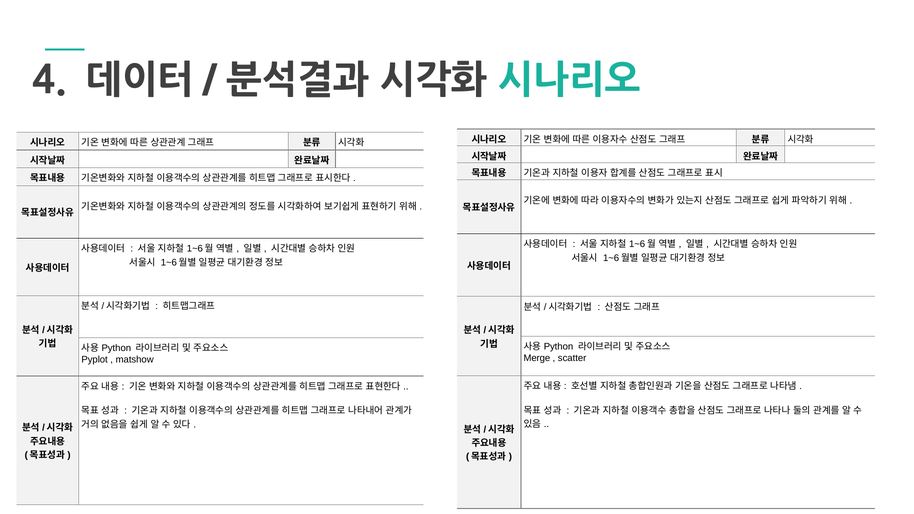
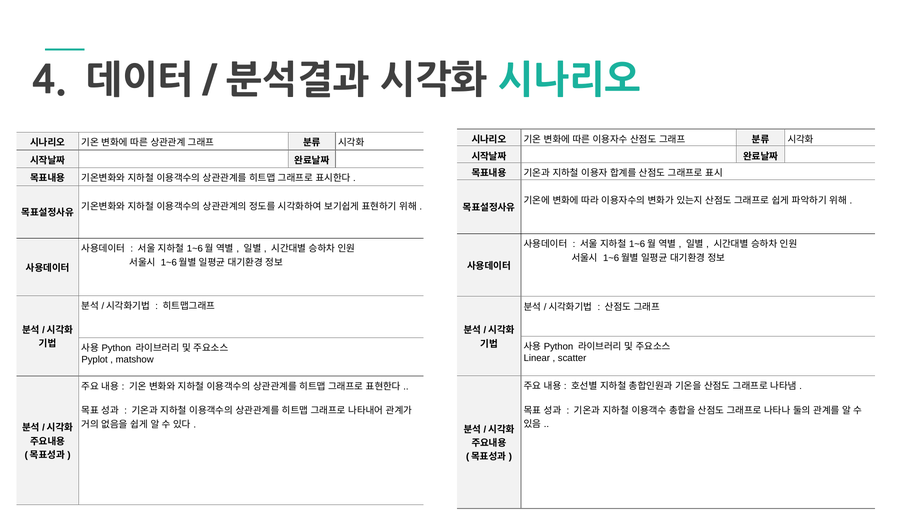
Merge: Merge -> Linear
